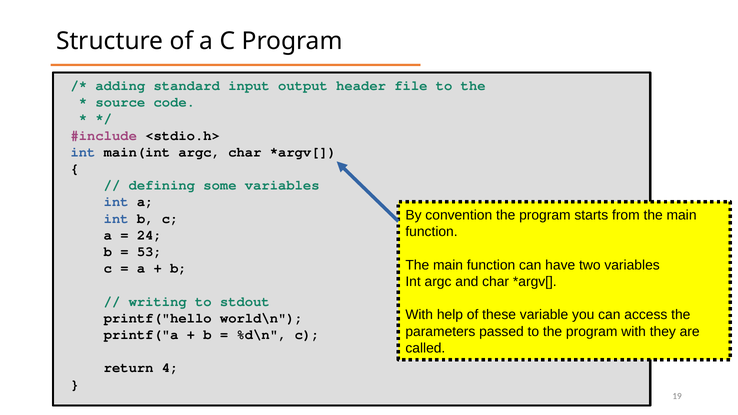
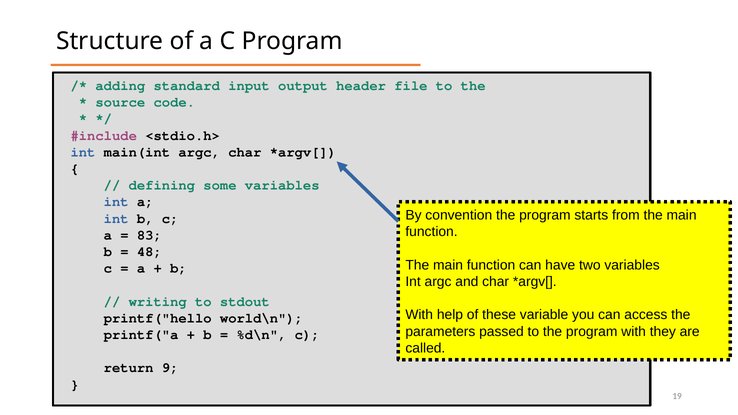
24: 24 -> 83
53: 53 -> 48
4: 4 -> 9
